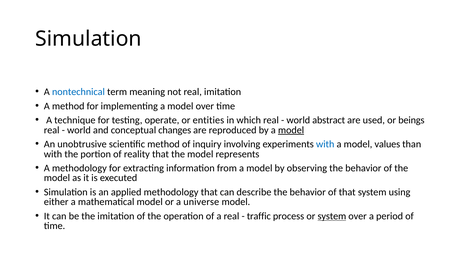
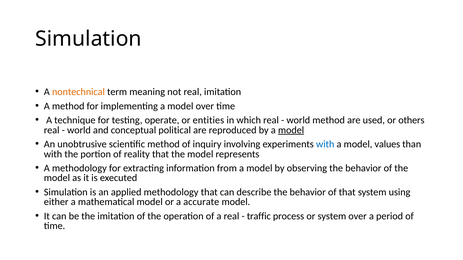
nontechnical colour: blue -> orange
world abstract: abstract -> method
beings: beings -> others
changes: changes -> political
universe: universe -> accurate
system at (332, 216) underline: present -> none
